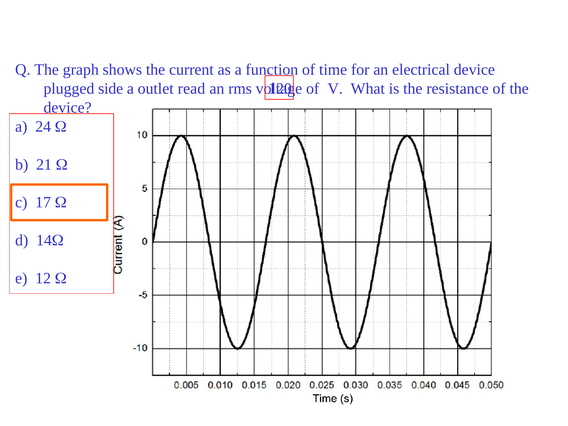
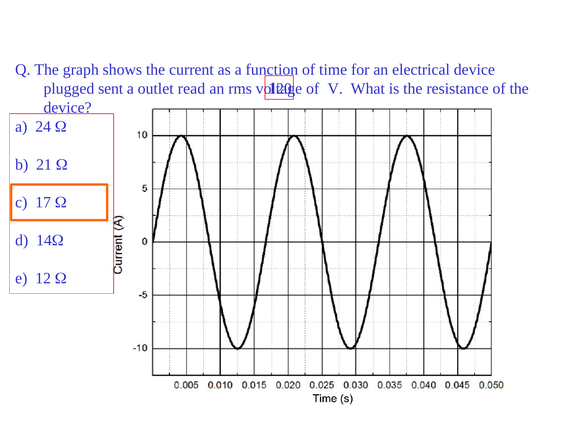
side: side -> sent
